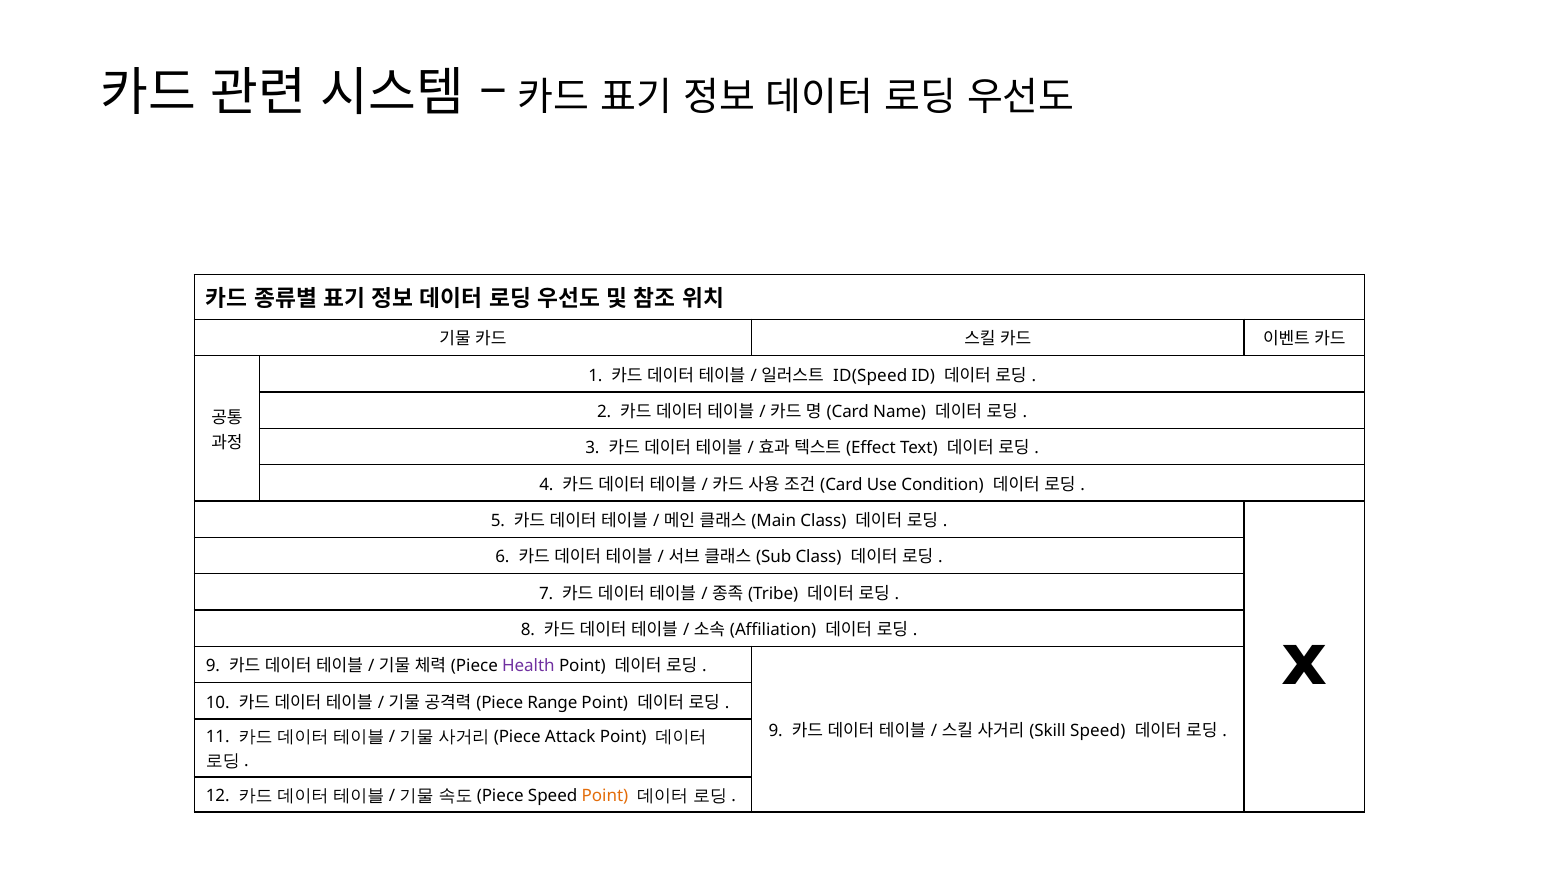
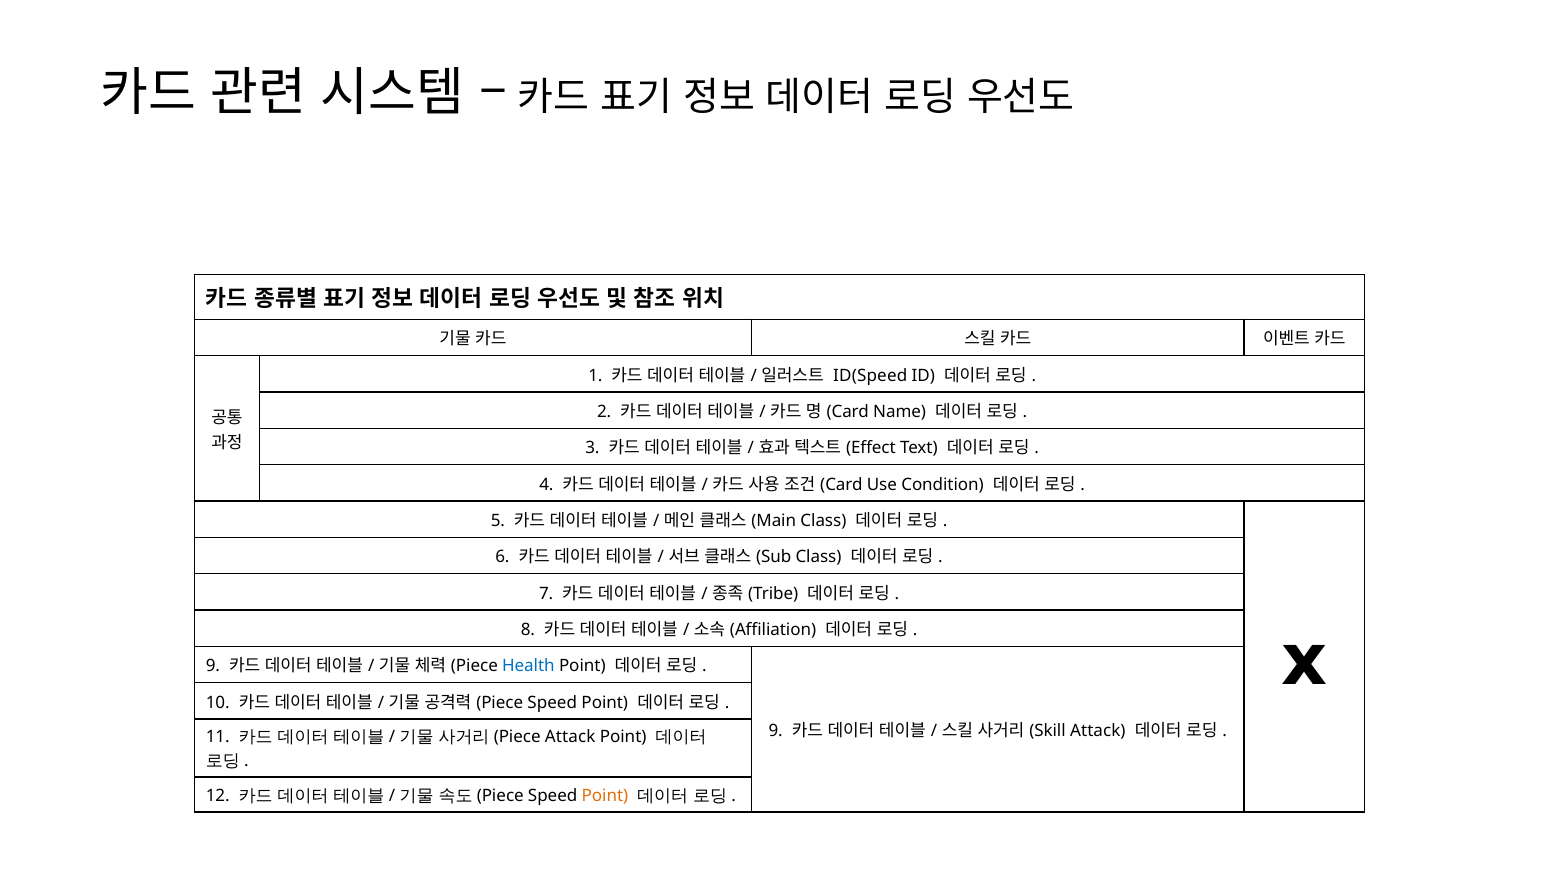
Health colour: purple -> blue
Range at (552, 703): Range -> Speed
Speed at (1098, 731): Speed -> Attack
